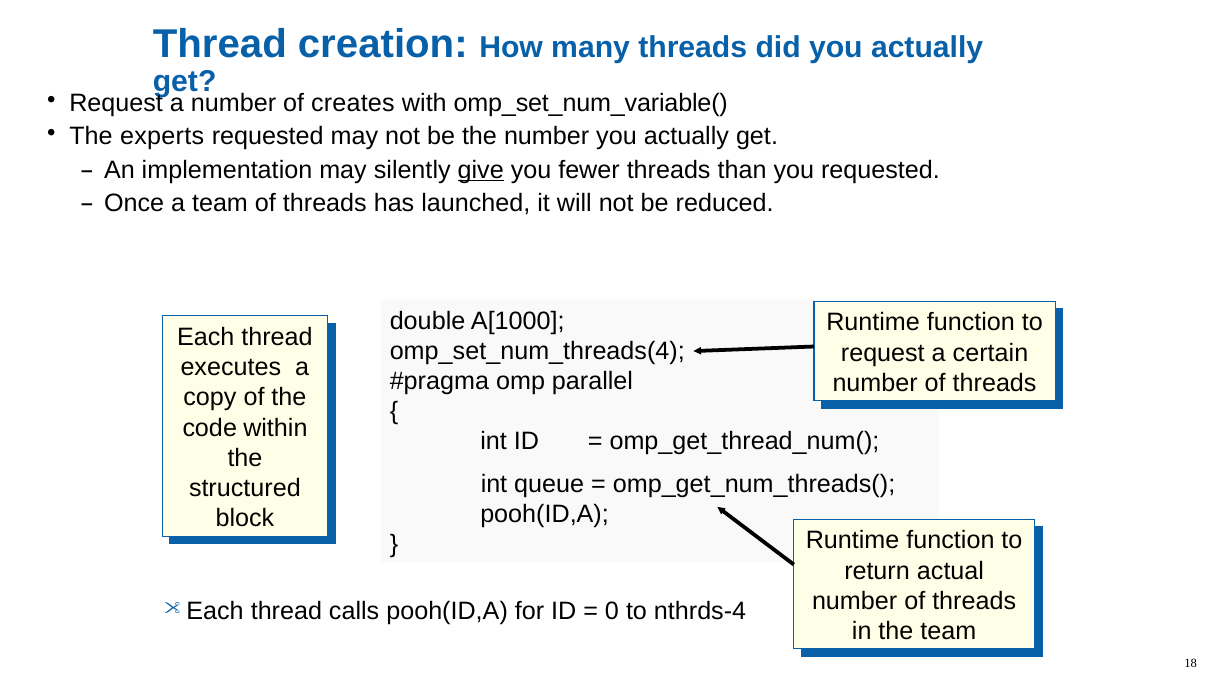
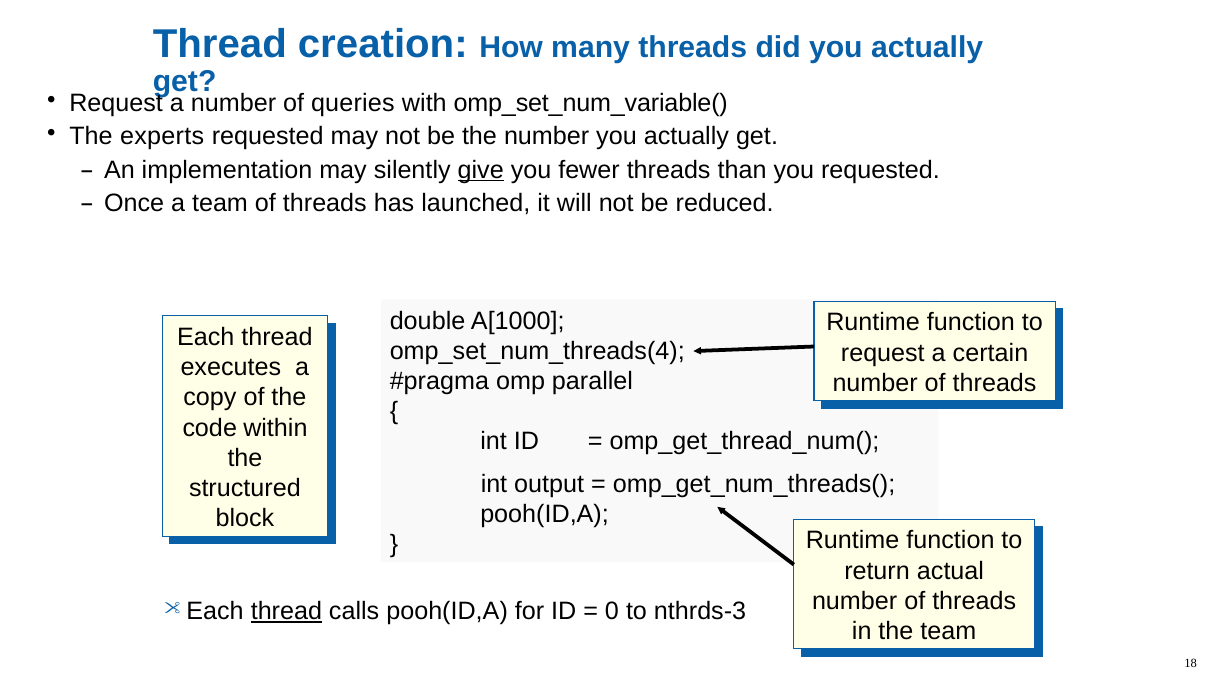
creates: creates -> queries
queue: queue -> output
thread at (286, 612) underline: none -> present
nthrds-4: nthrds-4 -> nthrds-3
